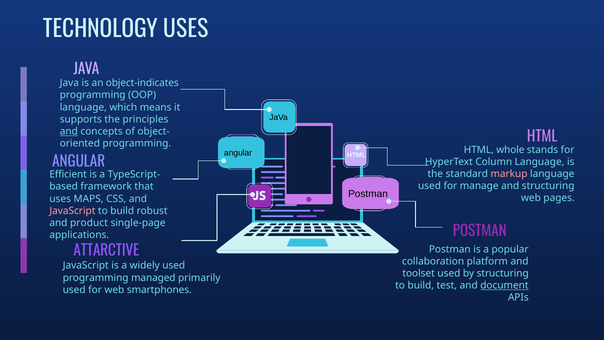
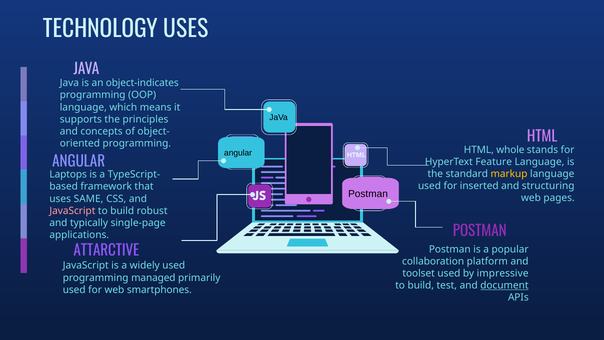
and at (69, 131) underline: present -> none
Column: Column -> Feature
markup colour: pink -> yellow
Efficient: Efficient -> Laptops
manage: manage -> inserted
MAPS: MAPS -> SAME
product: product -> typically
by structuring: structuring -> impressive
